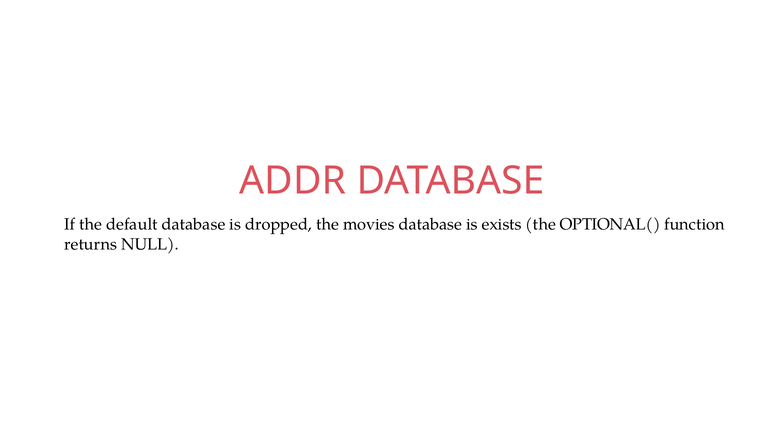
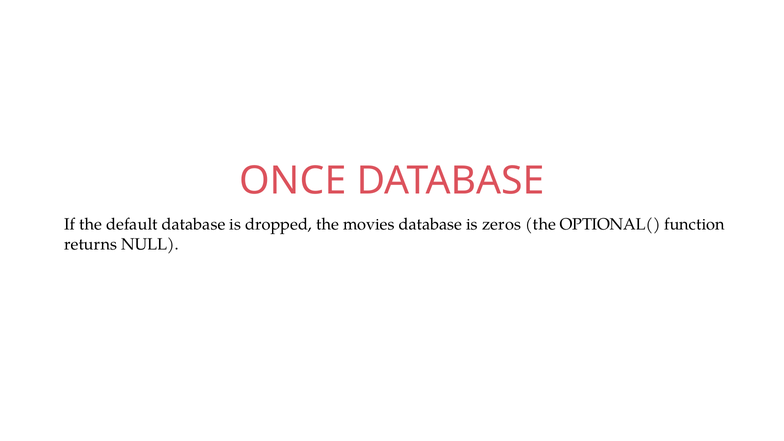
ADDR: ADDR -> ONCE
exists: exists -> zeros
